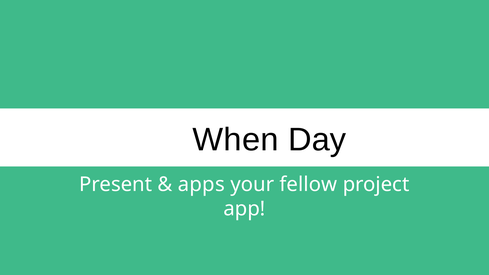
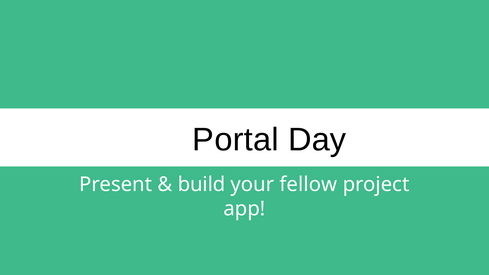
When: When -> Portal
apps: apps -> build
